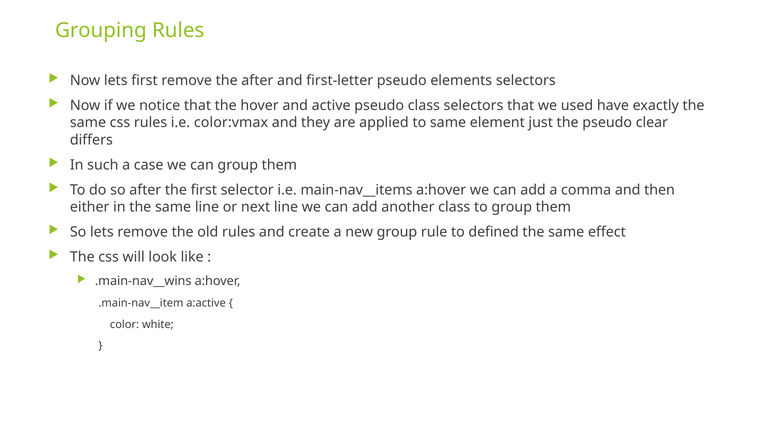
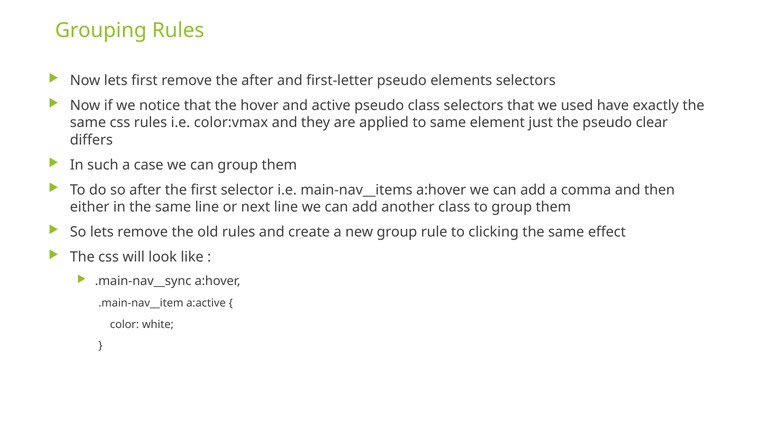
defined: defined -> clicking
.main-nav__wins: .main-nav__wins -> .main-nav__sync
